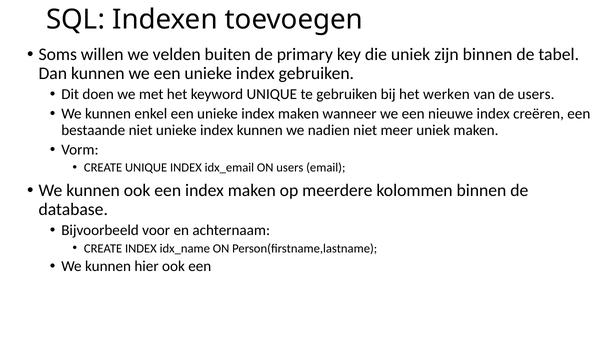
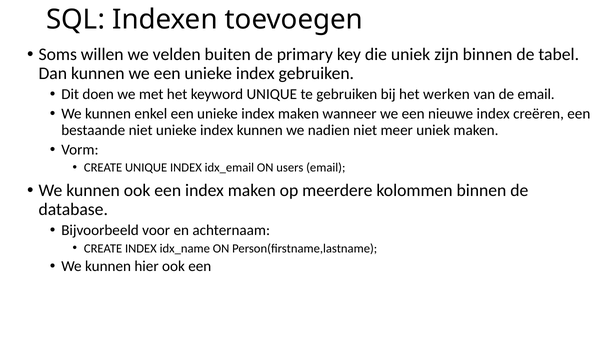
de users: users -> email
